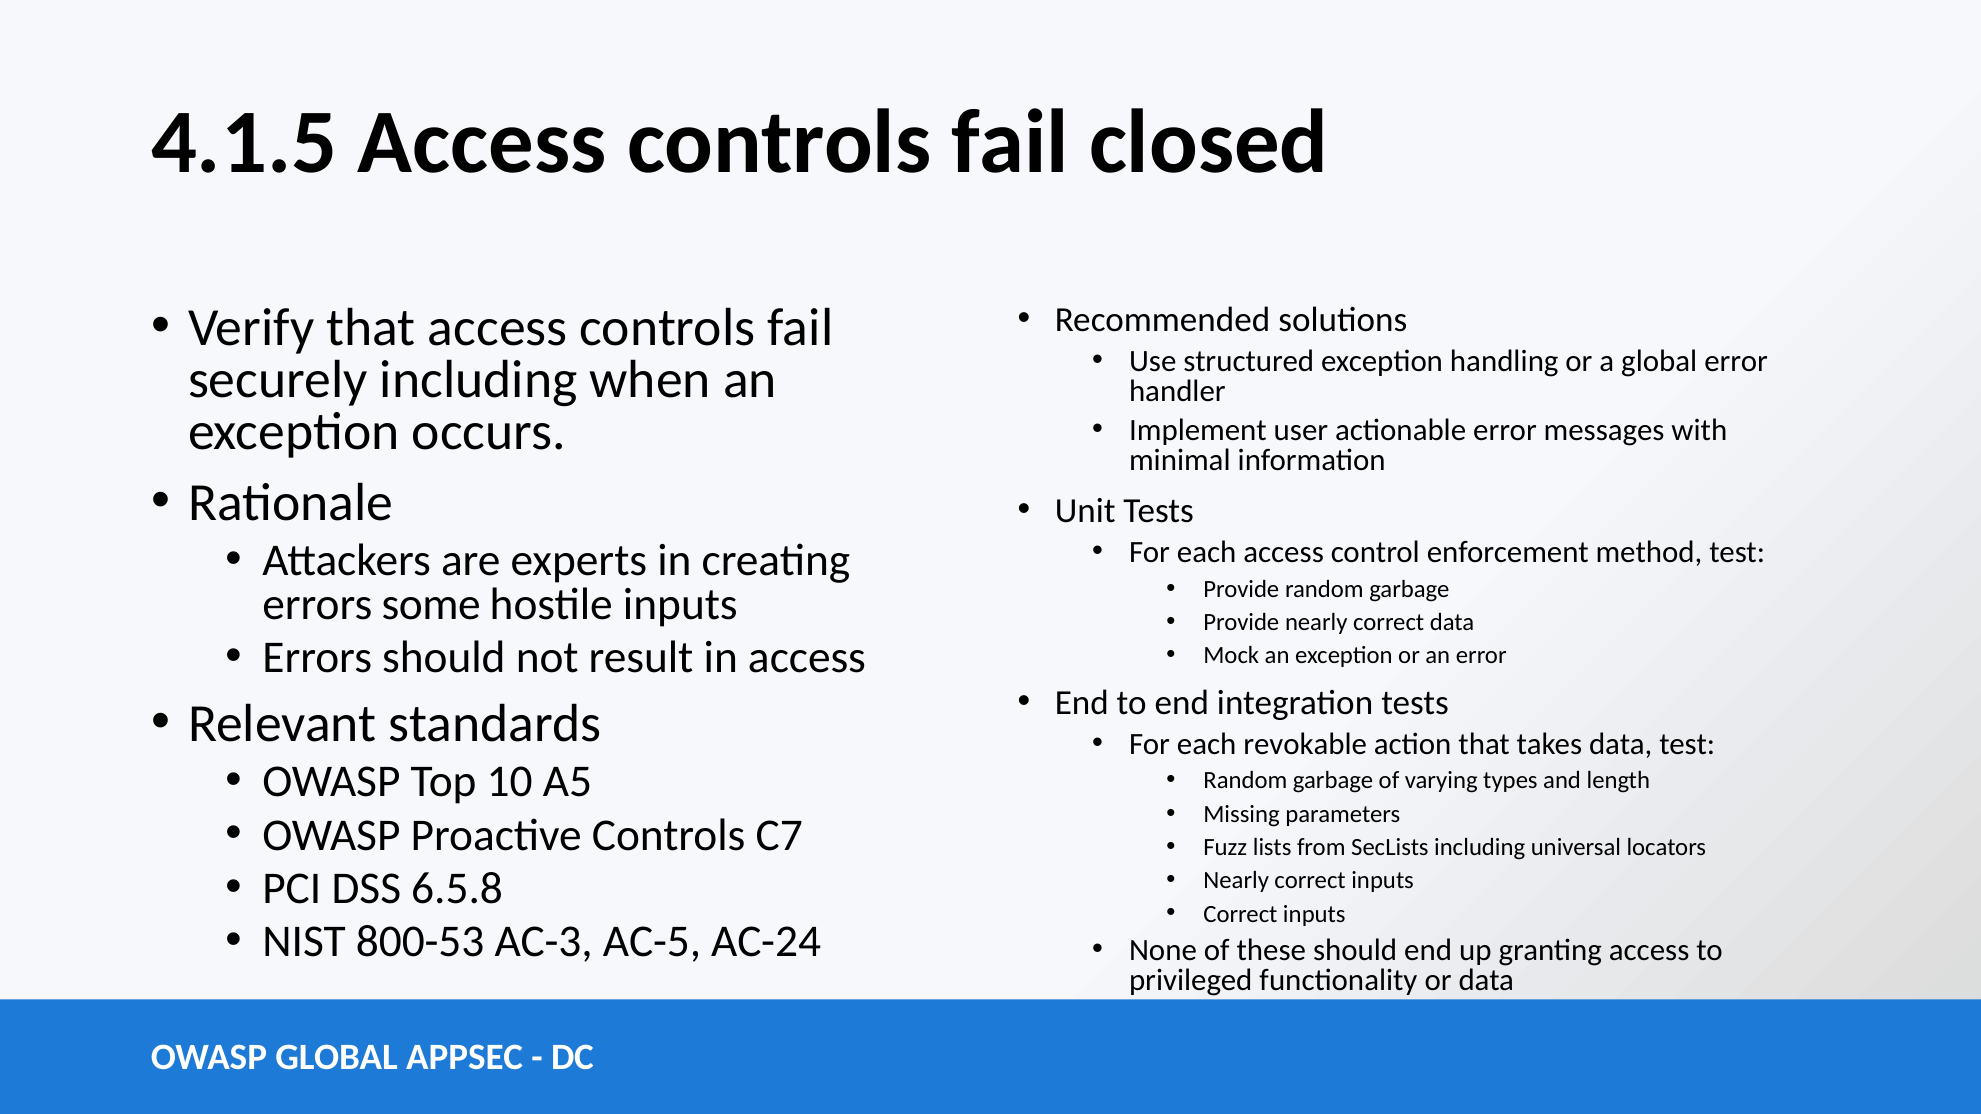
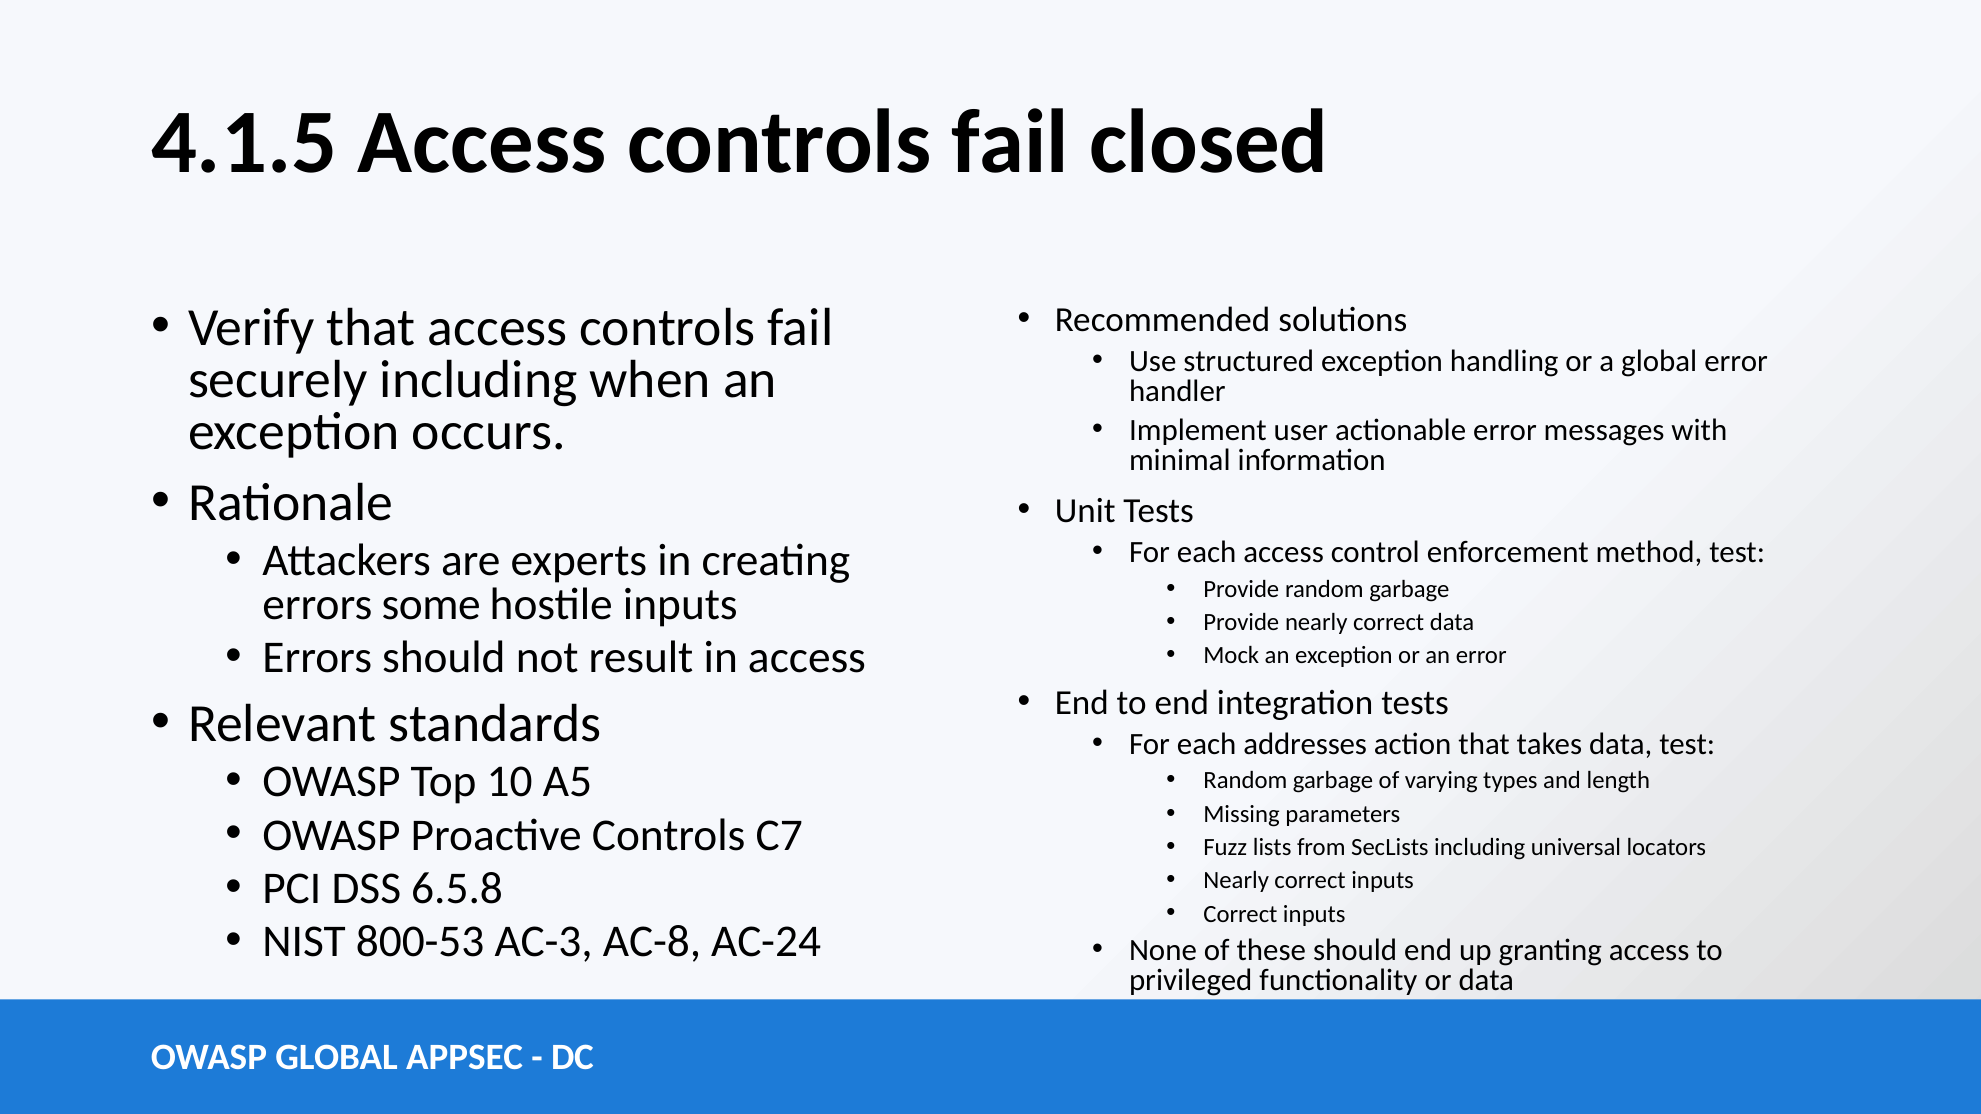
revokable: revokable -> addresses
AC-5: AC-5 -> AC-8
